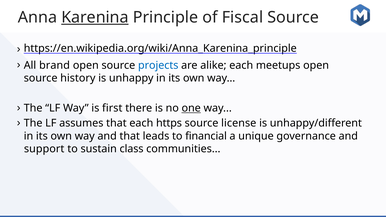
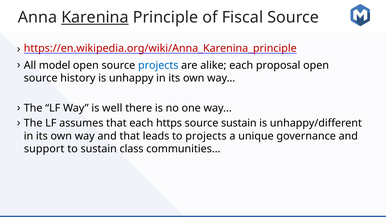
https://en.wikipedia.org/wiki/Anna_Karenina_principle colour: black -> red
brand: brand -> model
meetups: meetups -> proposal
first: first -> well
one underline: present -> none
source license: license -> sustain
to financial: financial -> projects
